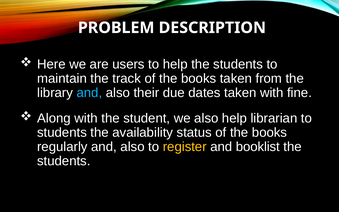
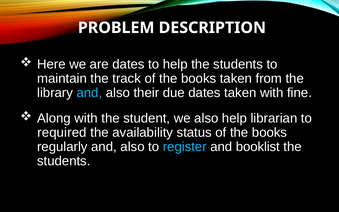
are users: users -> dates
students at (62, 132): students -> required
register colour: yellow -> light blue
